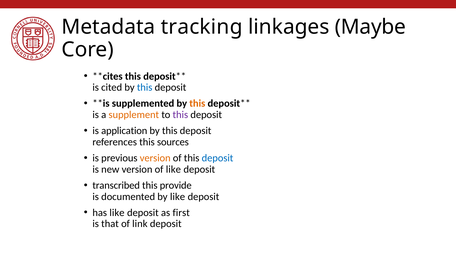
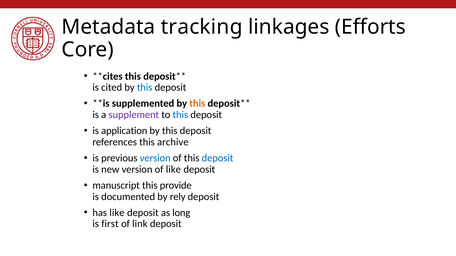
Maybe: Maybe -> Efforts
supplement colour: orange -> purple
this at (180, 115) colour: purple -> blue
sources: sources -> archive
version at (155, 158) colour: orange -> blue
transcribed: transcribed -> manuscript
by like: like -> rely
first: first -> long
that: that -> first
